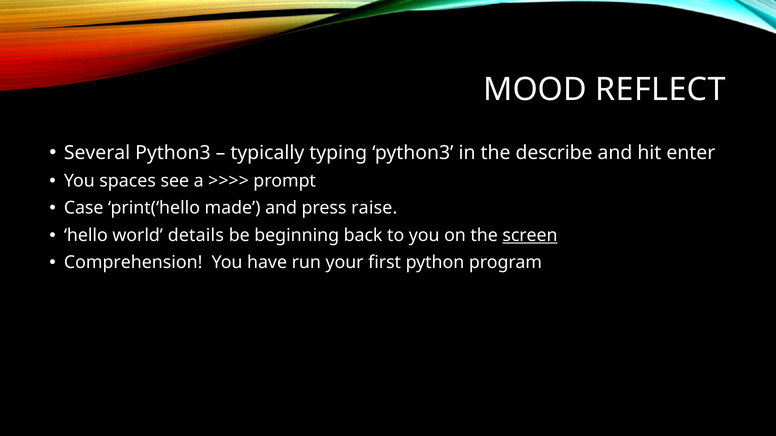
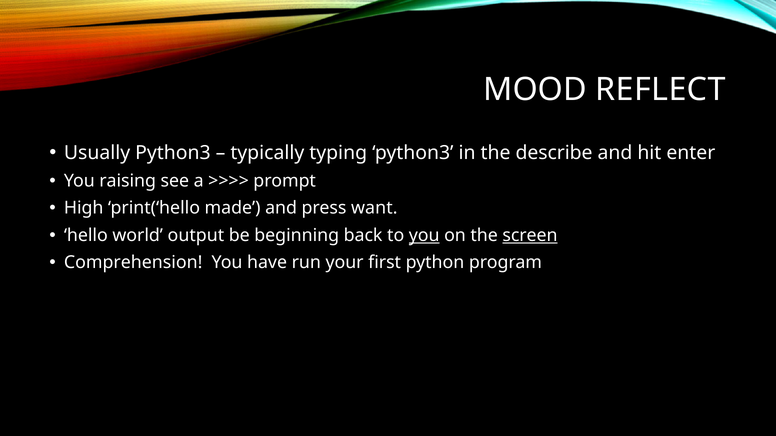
Several: Several -> Usually
spaces: spaces -> raising
Case: Case -> High
raise: raise -> want
details: details -> output
you at (424, 236) underline: none -> present
